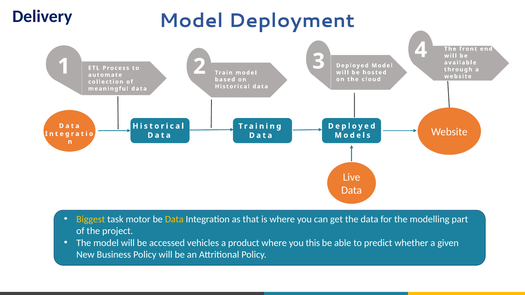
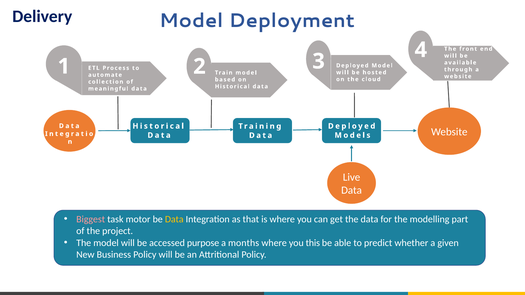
Biggest colour: yellow -> pink
vehicles: vehicles -> purpose
product: product -> months
